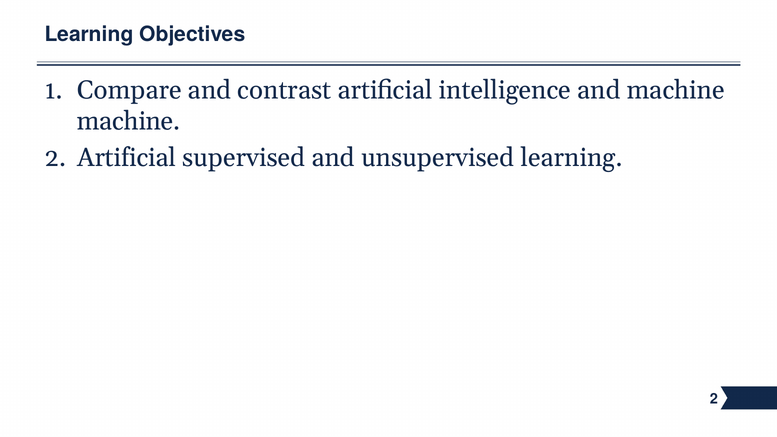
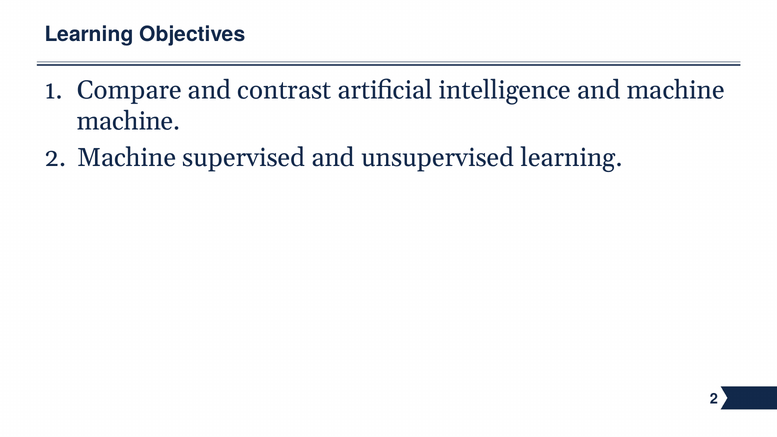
2 Artificial: Artificial -> Machine
